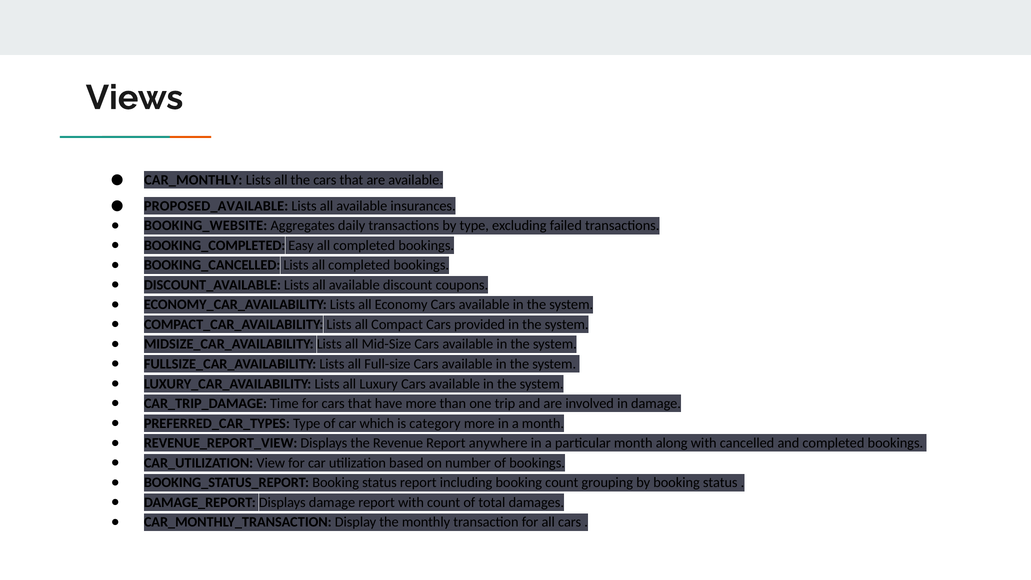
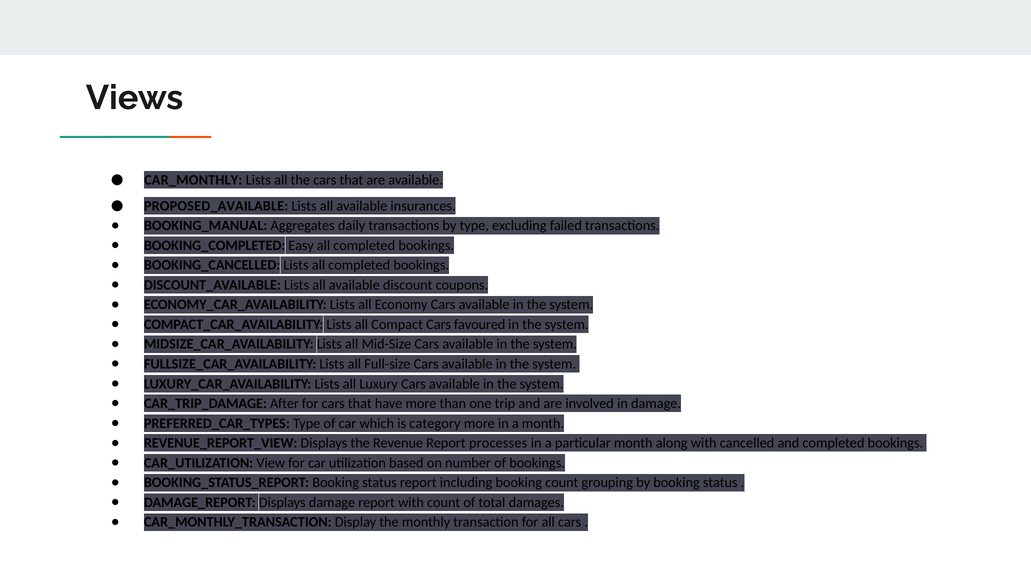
BOOKING_WEBSITE: BOOKING_WEBSITE -> BOOKING_MANUAL
provided: provided -> favoured
Time: Time -> After
anywhere: anywhere -> processes
